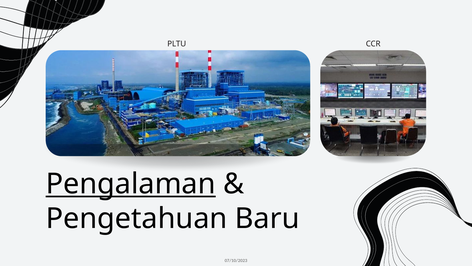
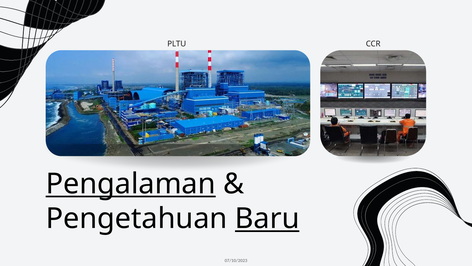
Baru underline: none -> present
